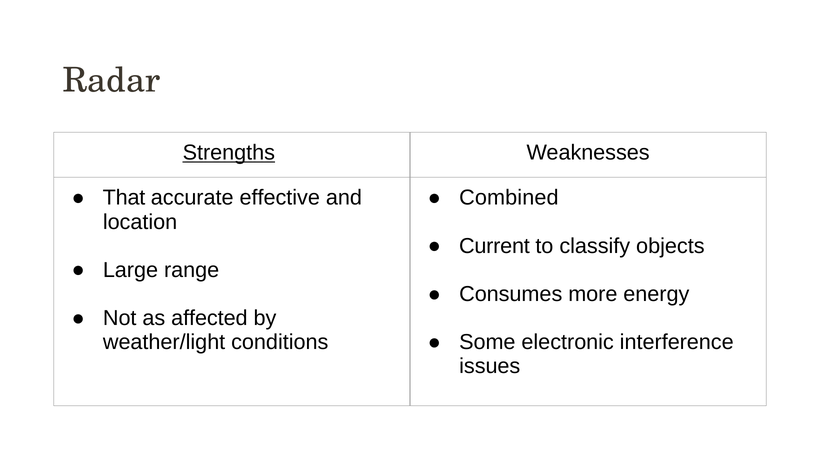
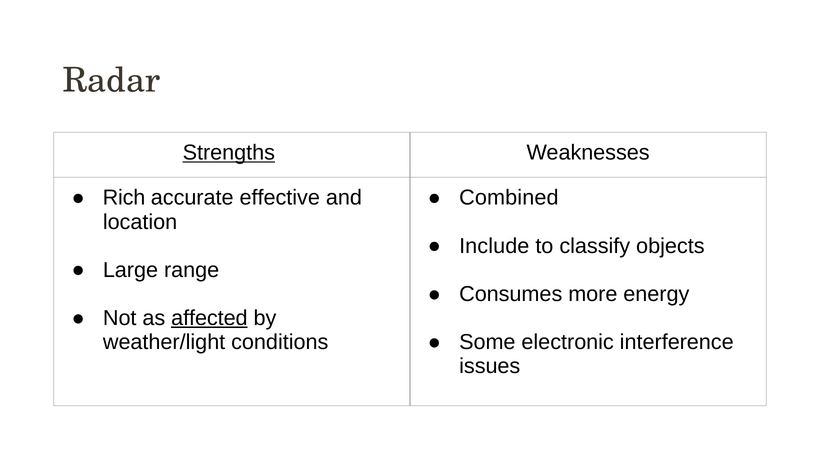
That: That -> Rich
Current: Current -> Include
affected underline: none -> present
